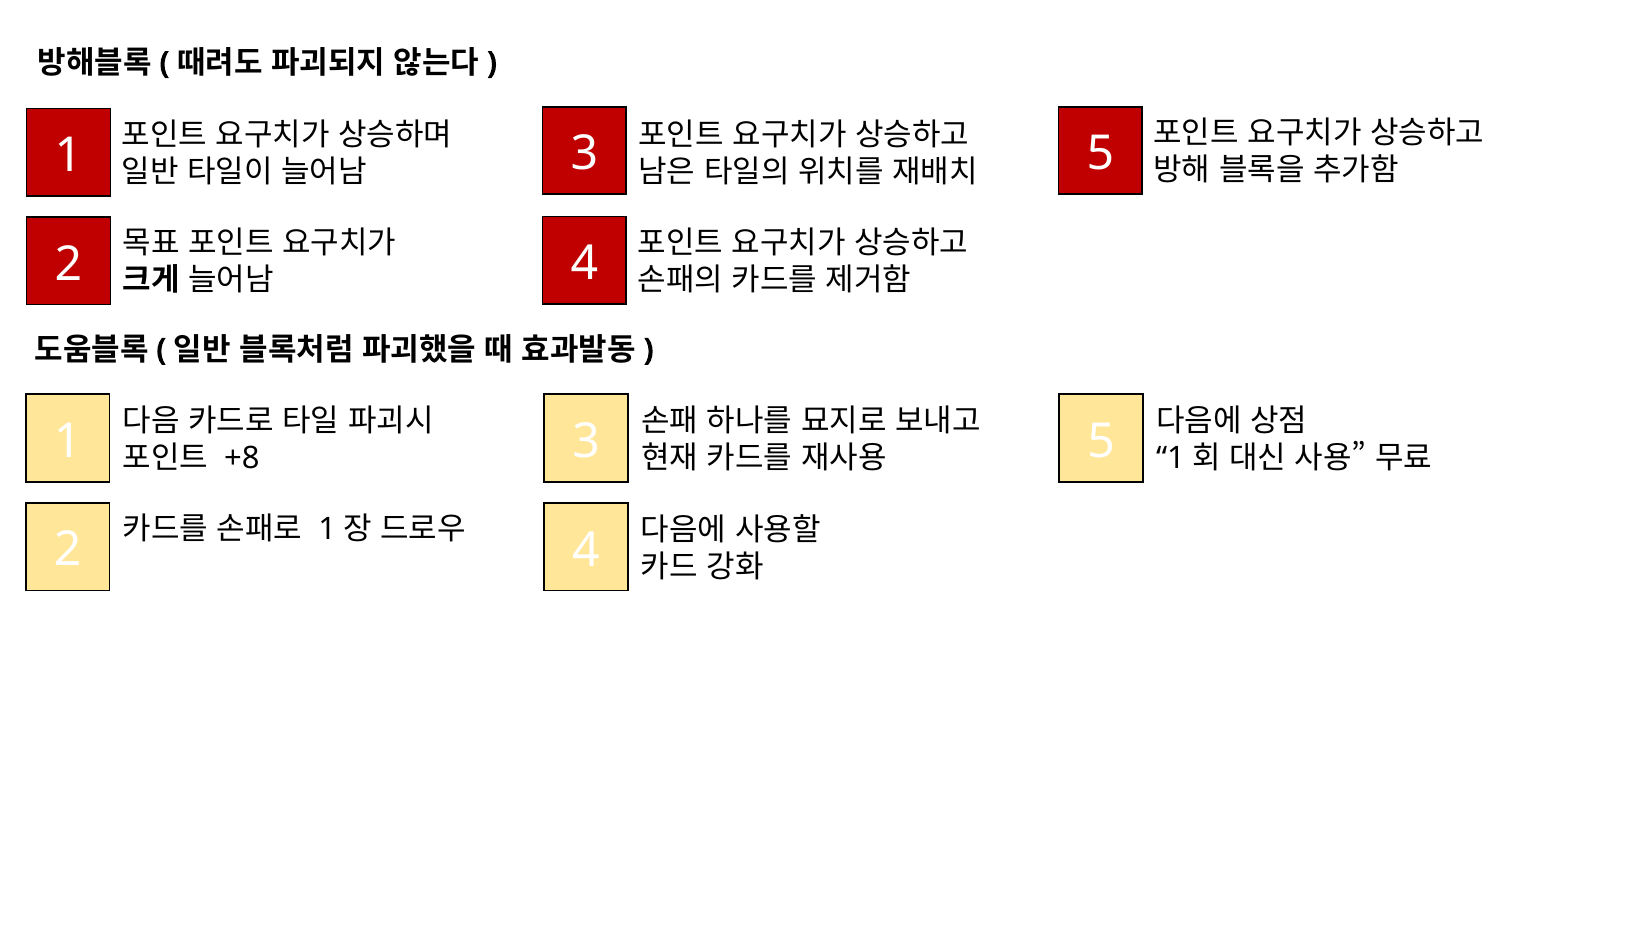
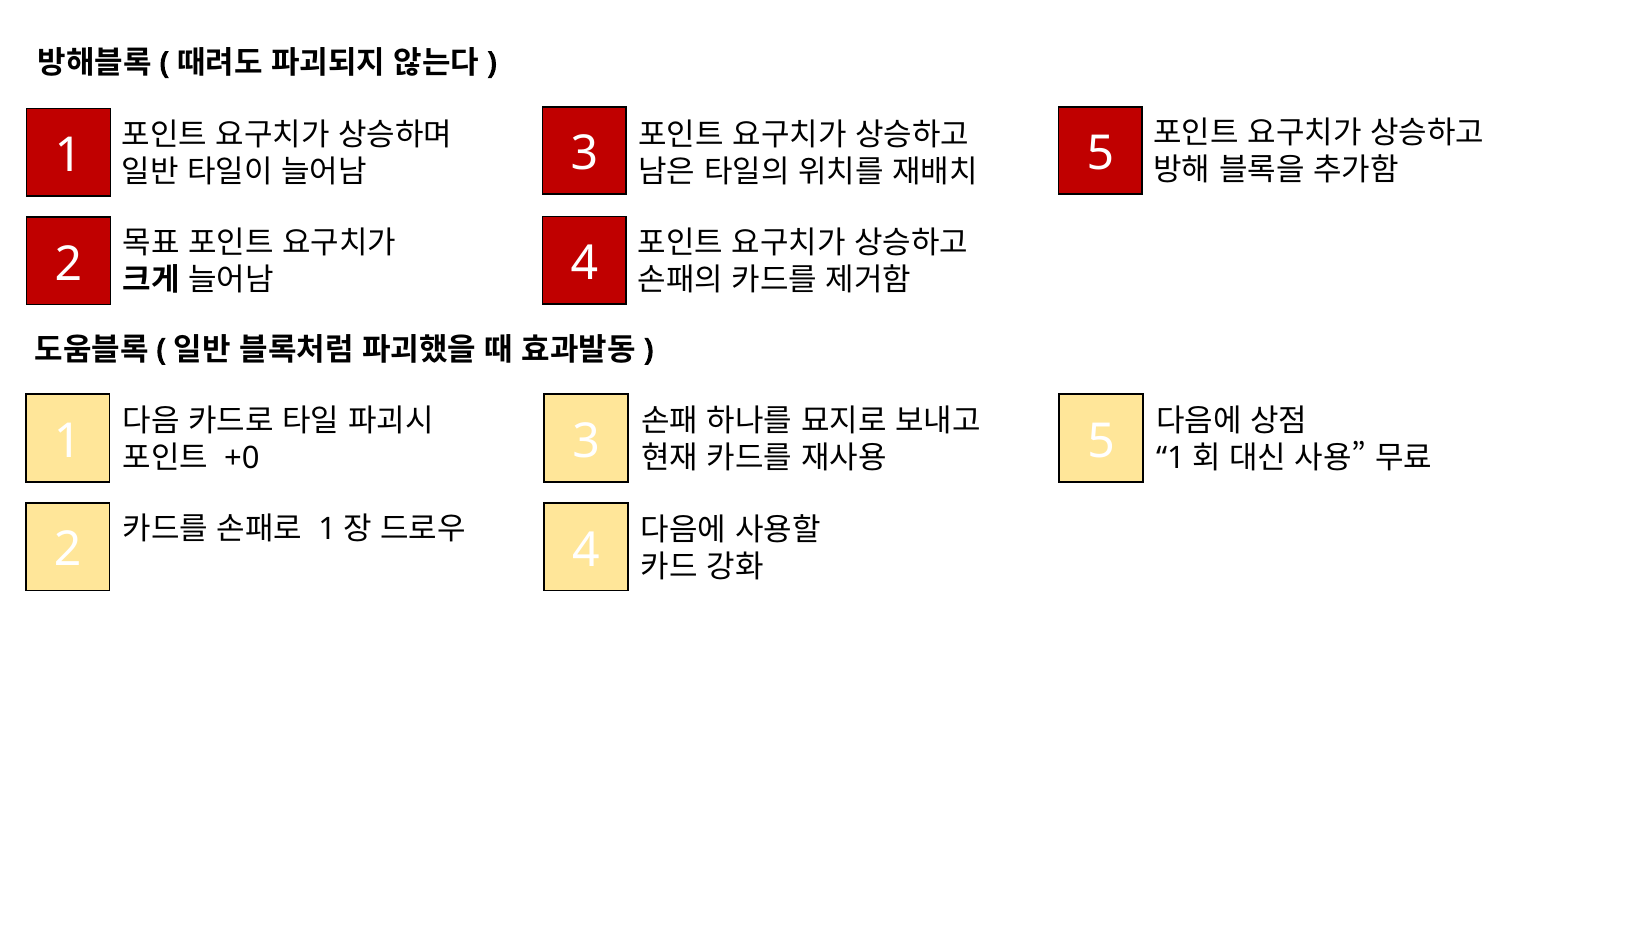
+8: +8 -> +0
